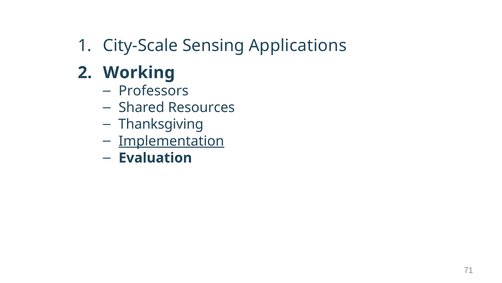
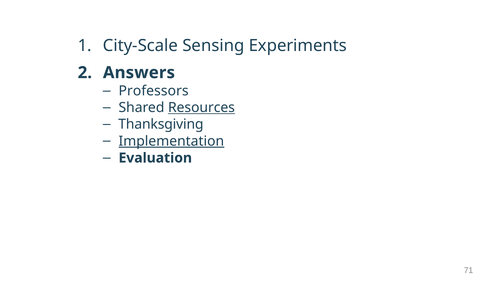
Applications: Applications -> Experiments
Working: Working -> Answers
Resources underline: none -> present
